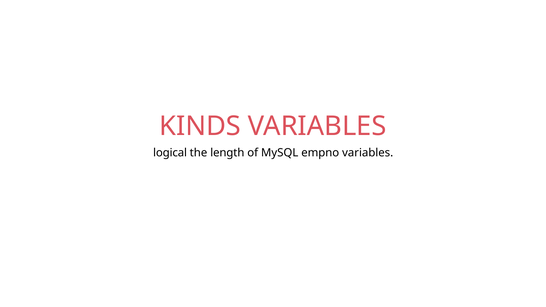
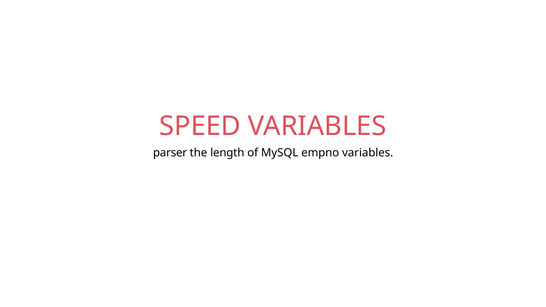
KINDS: KINDS -> SPEED
logical: logical -> parser
